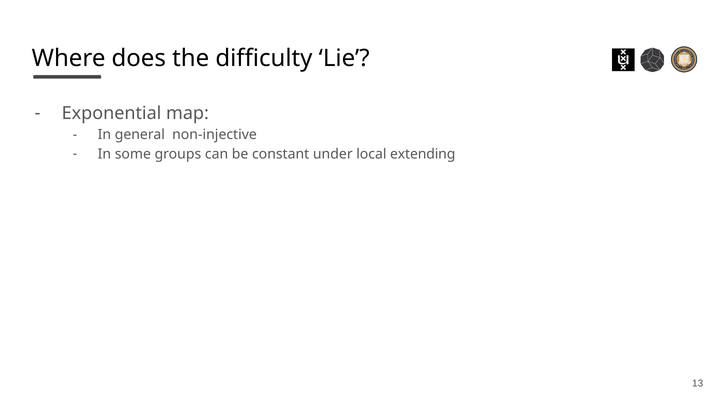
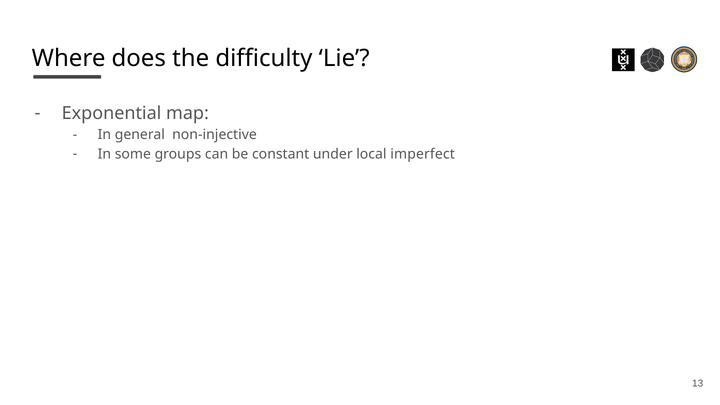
extending: extending -> imperfect
